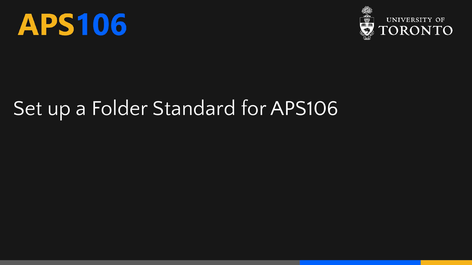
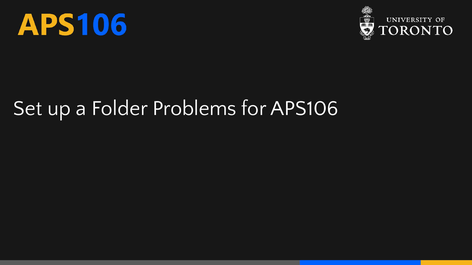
Standard: Standard -> Problems
